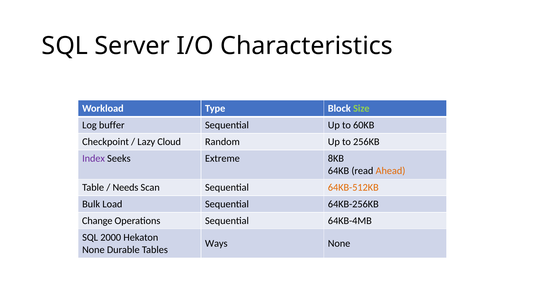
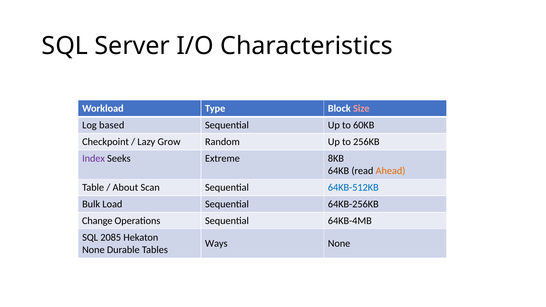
Size colour: light green -> pink
buffer: buffer -> based
Cloud: Cloud -> Grow
Needs: Needs -> About
64KB-512KB colour: orange -> blue
2000: 2000 -> 2085
